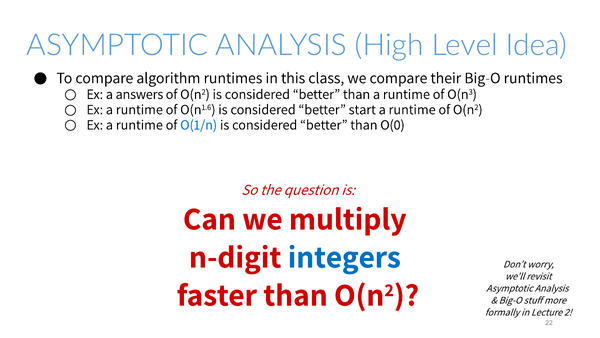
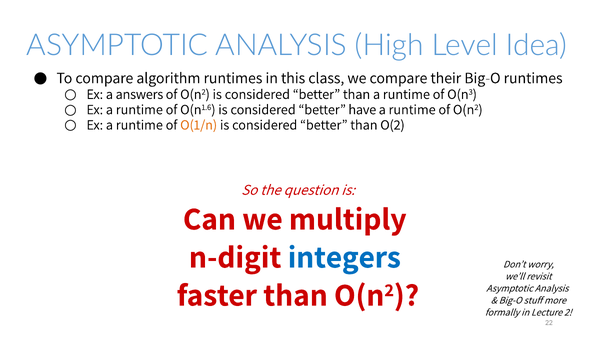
start: start -> have
O(1/n colour: blue -> orange
O(0: O(0 -> O(2
